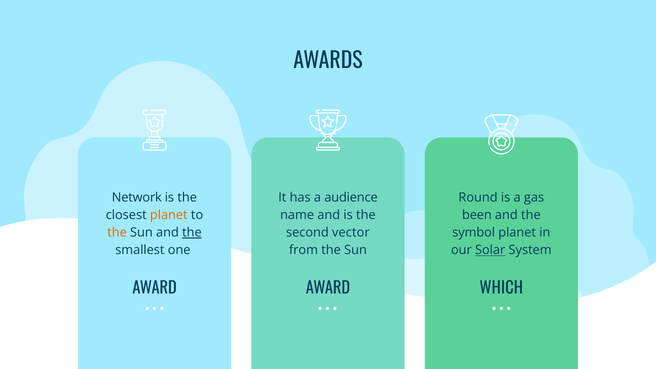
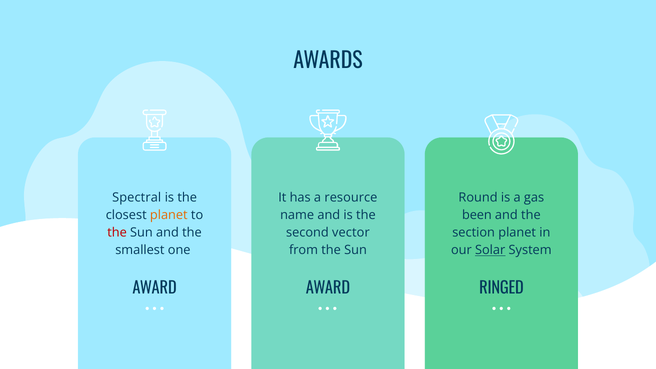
Network: Network -> Spectral
audience: audience -> resource
the at (117, 233) colour: orange -> red
the at (192, 233) underline: present -> none
symbol: symbol -> section
WHICH: WHICH -> RINGED
